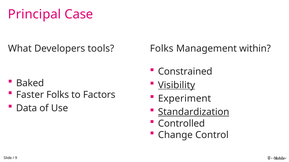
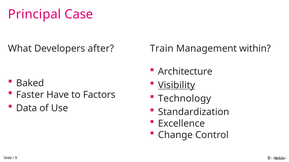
tools: tools -> after
Folks at (162, 49): Folks -> Train
Constrained: Constrained -> Architecture
Faster Folks: Folks -> Have
Experiment: Experiment -> Technology
Standardization underline: present -> none
Controlled: Controlled -> Excellence
